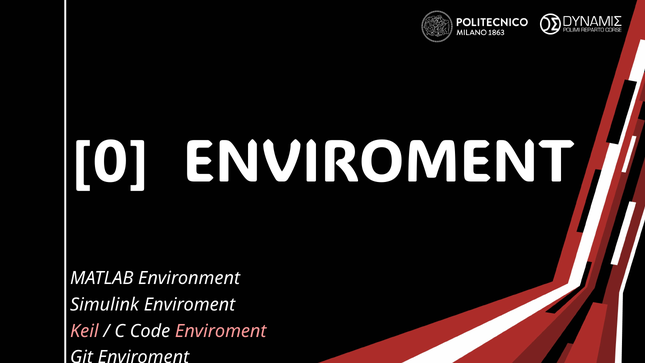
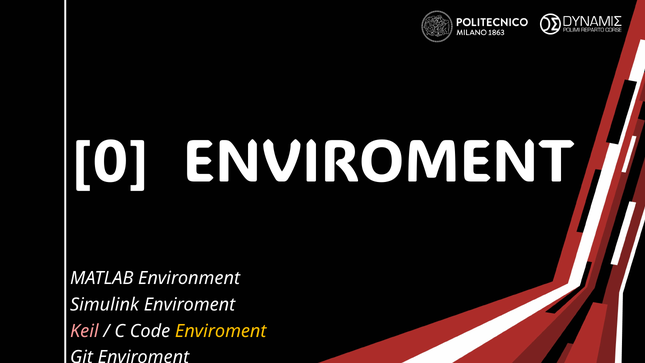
Enviroment at (221, 331) colour: pink -> yellow
